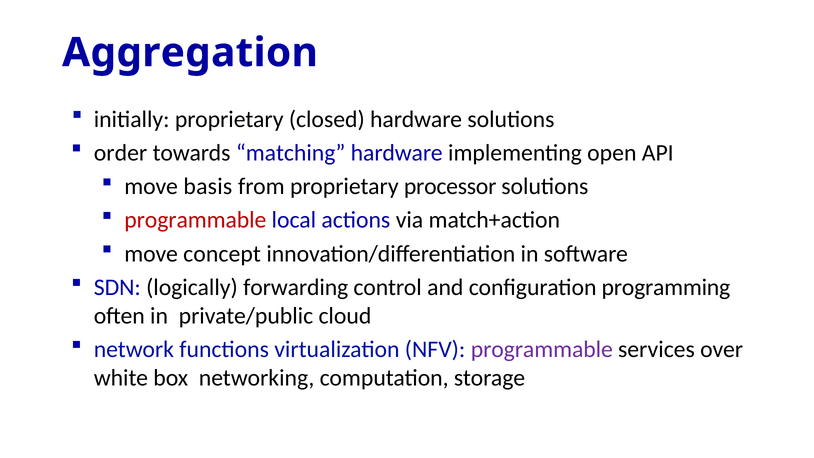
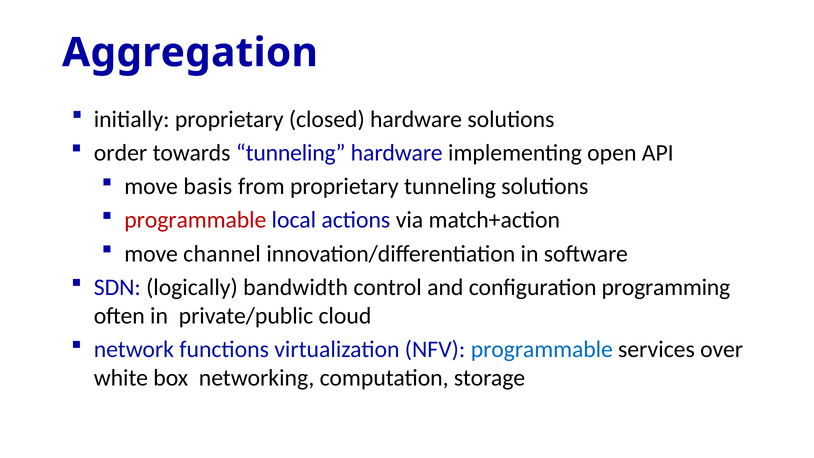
towards matching: matching -> tunneling
proprietary processor: processor -> tunneling
concept: concept -> channel
forwarding: forwarding -> bandwidth
programmable at (542, 349) colour: purple -> blue
